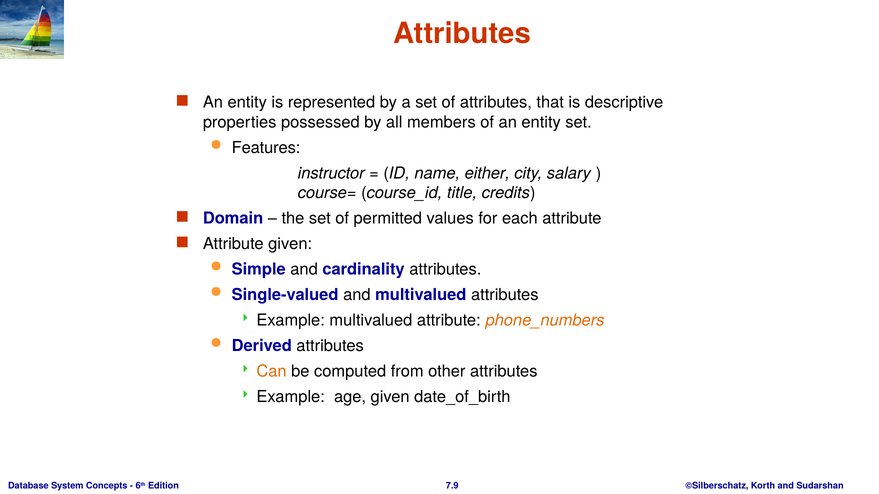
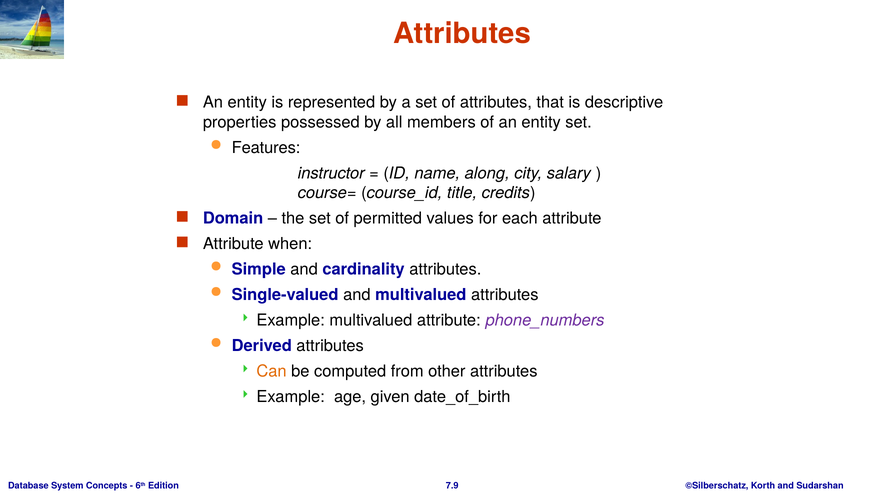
either: either -> along
Attribute given: given -> when
phone_numbers colour: orange -> purple
